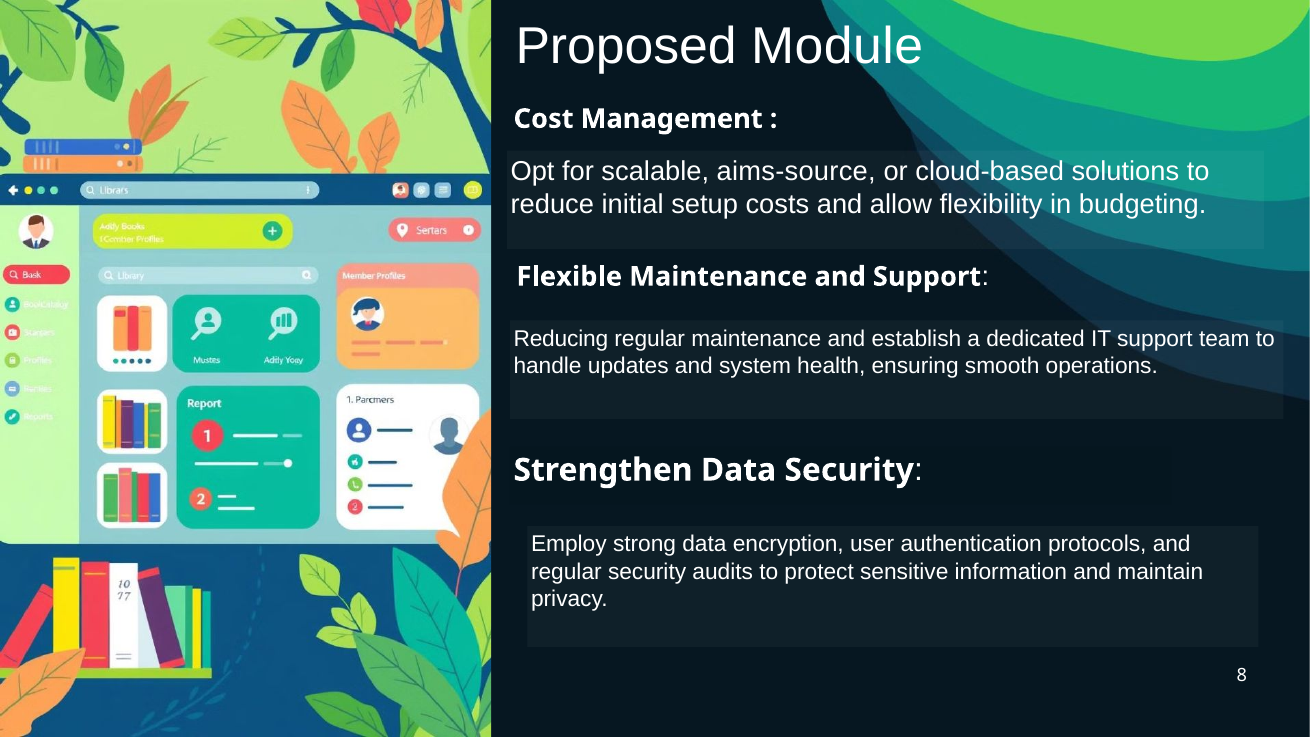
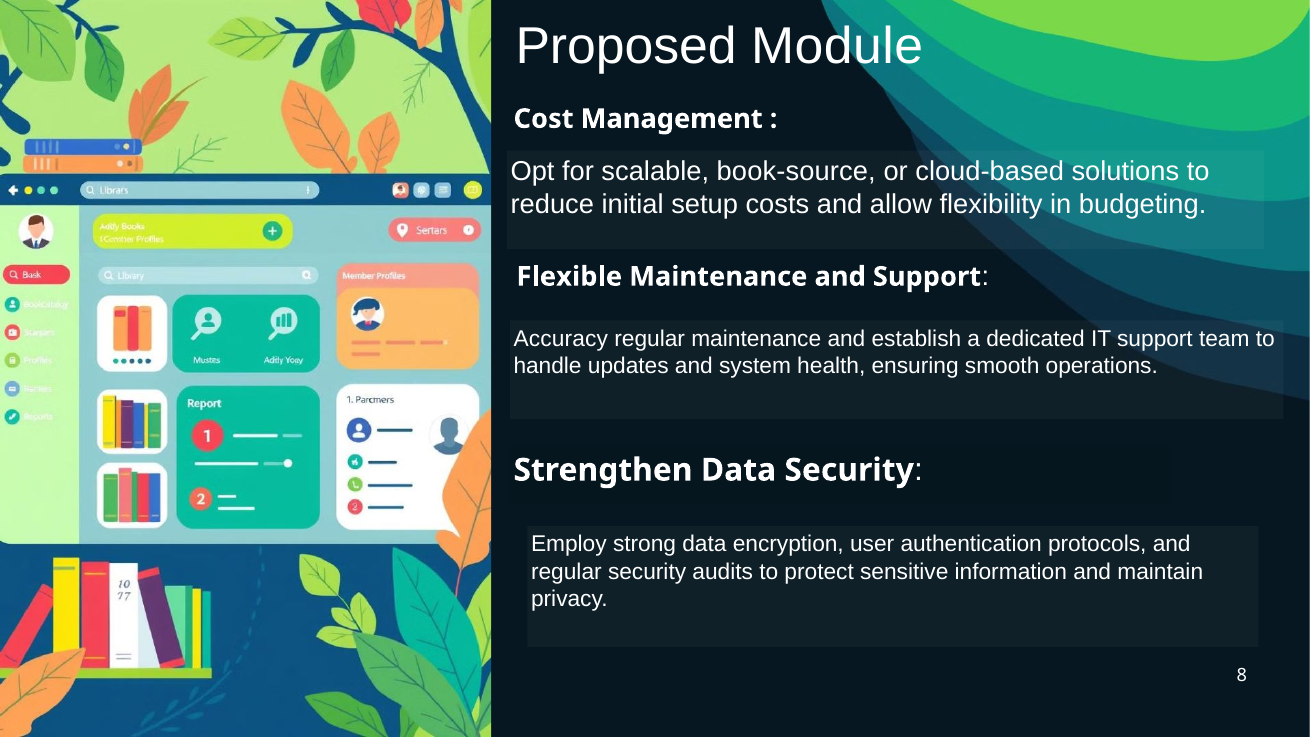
aims-source: aims-source -> book-source
Reducing: Reducing -> Accuracy
